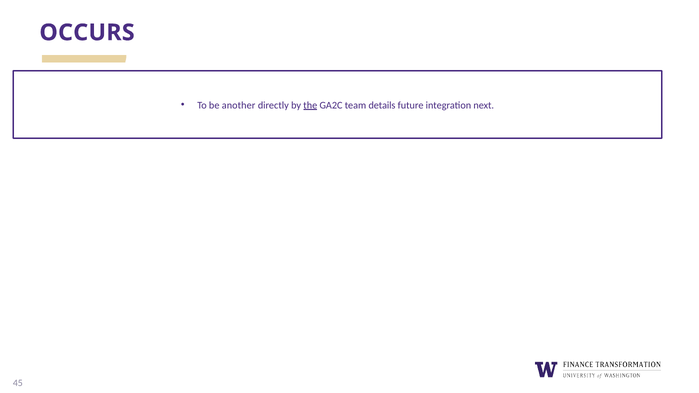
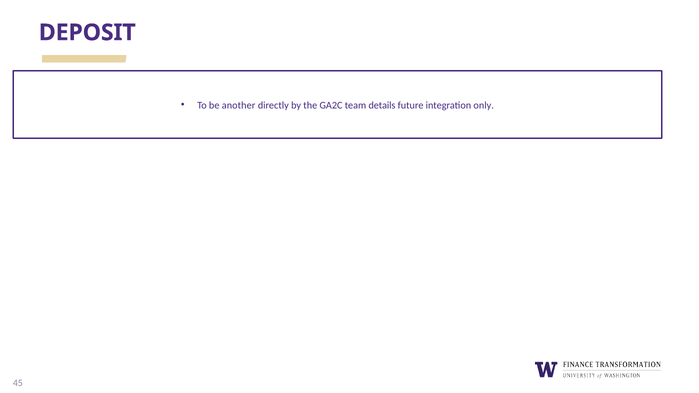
OCCURS: OCCURS -> DEPOSIT
the underline: present -> none
next: next -> only
